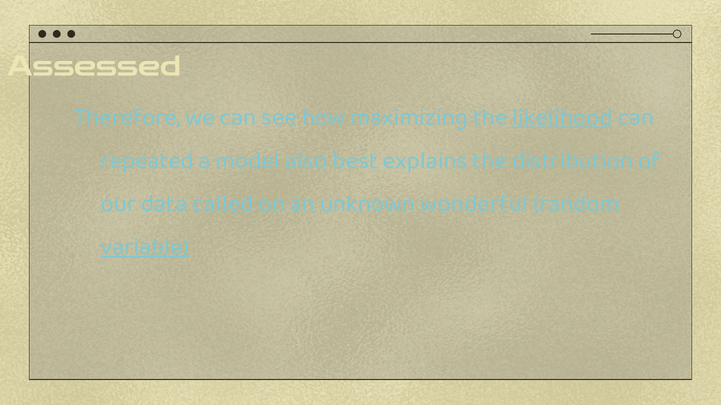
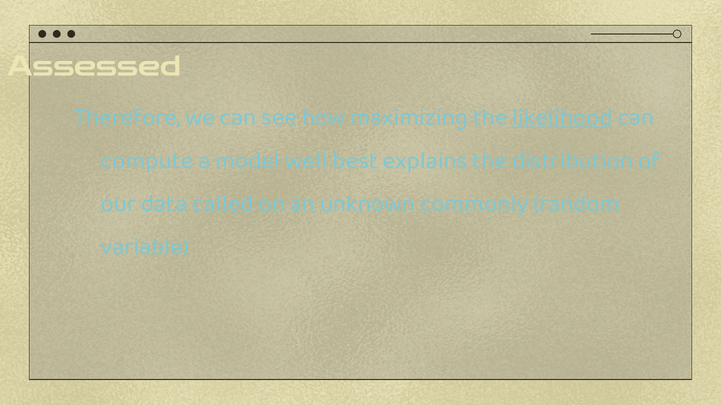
repeated: repeated -> compute
also: also -> well
wonderful: wonderful -> commonly
variable underline: present -> none
